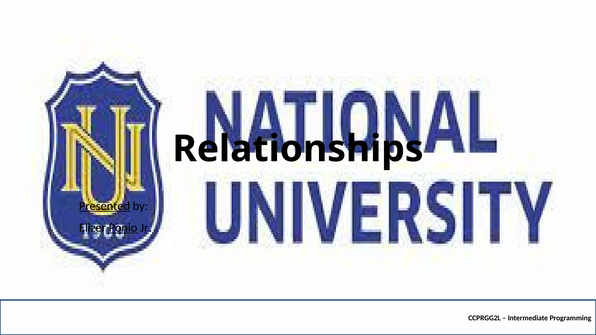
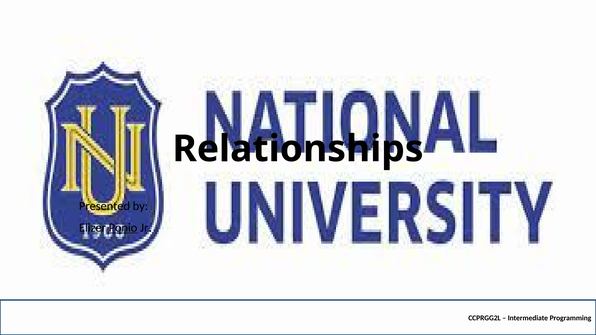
Presented underline: present -> none
